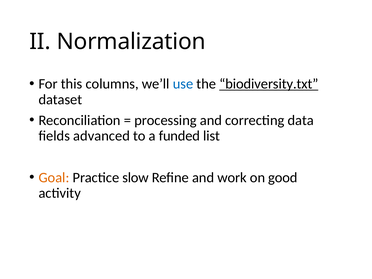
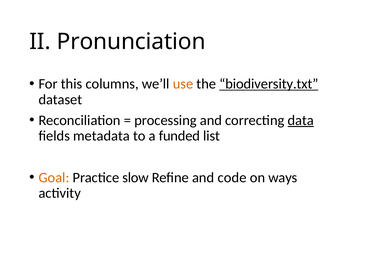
Normalization: Normalization -> Pronunciation
use colour: blue -> orange
data underline: none -> present
advanced: advanced -> metadata
work: work -> code
good: good -> ways
